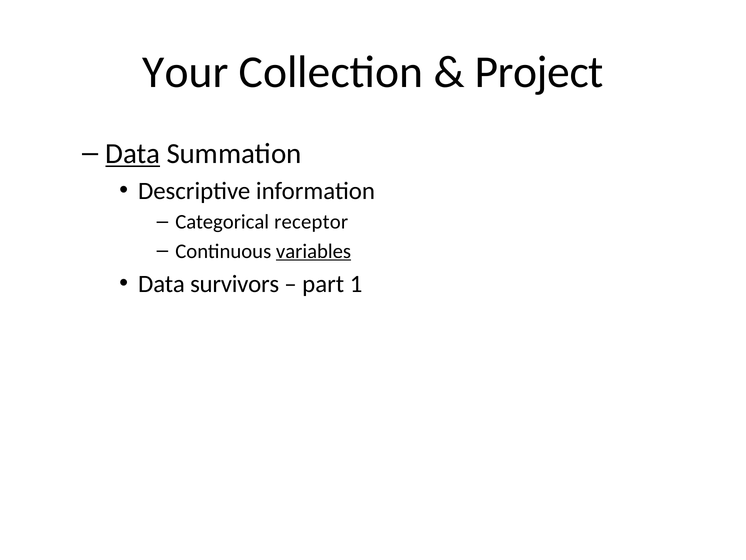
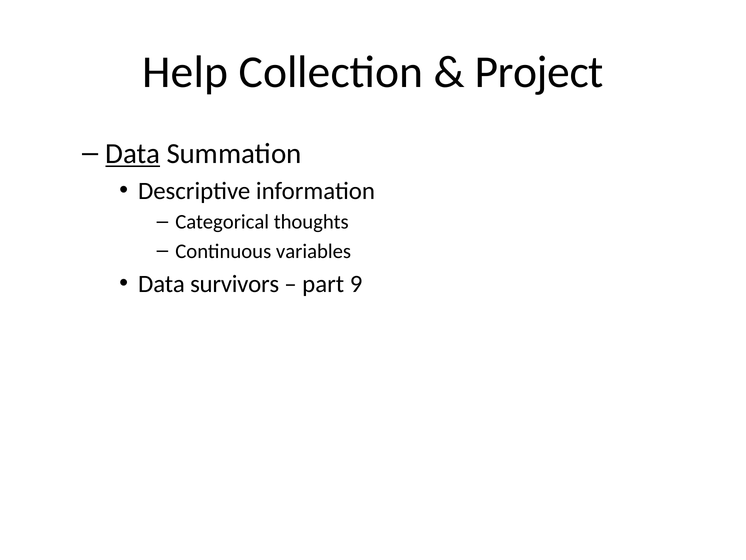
Your: Your -> Help
receptor: receptor -> thoughts
variables underline: present -> none
1: 1 -> 9
